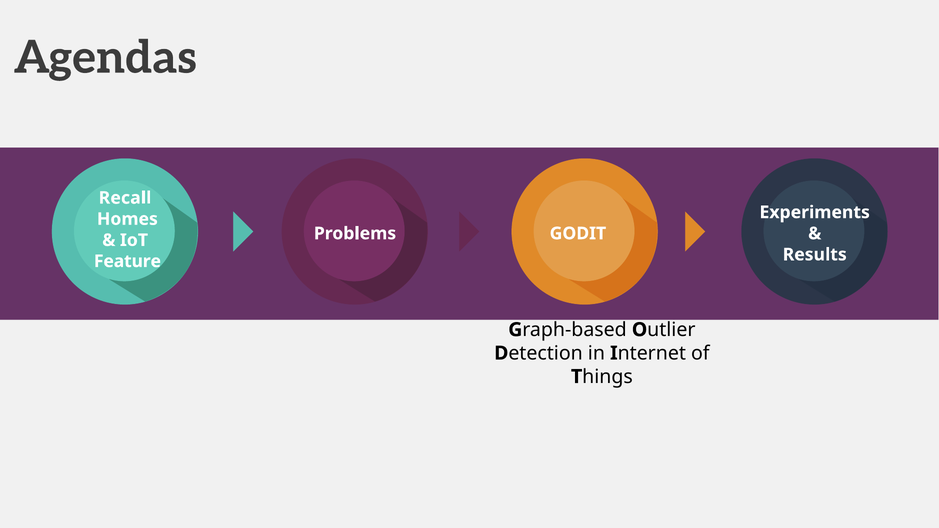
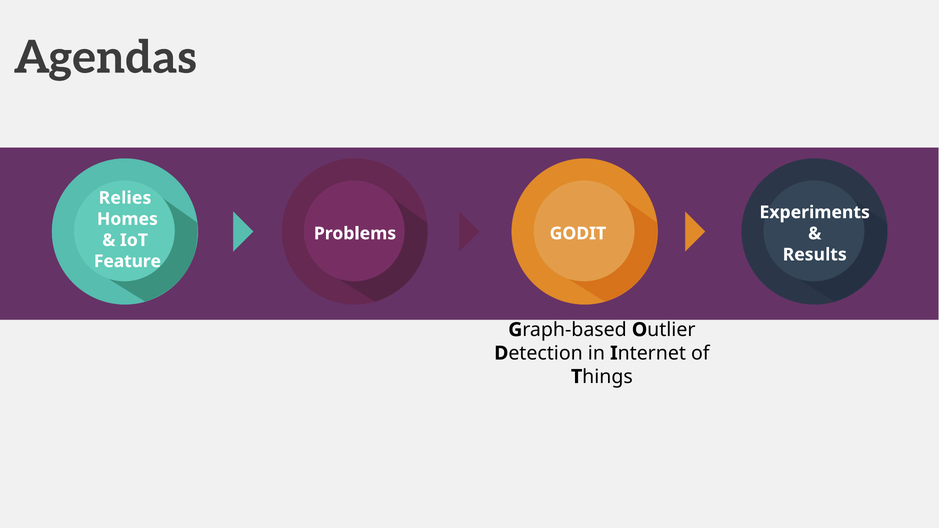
Recall: Recall -> Relies
